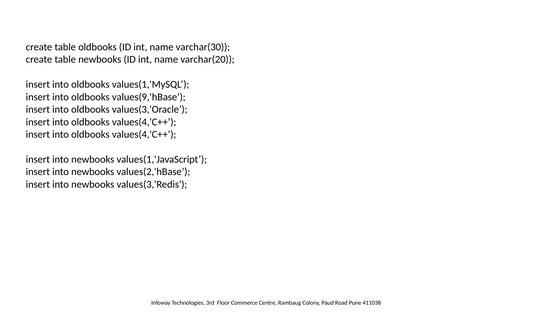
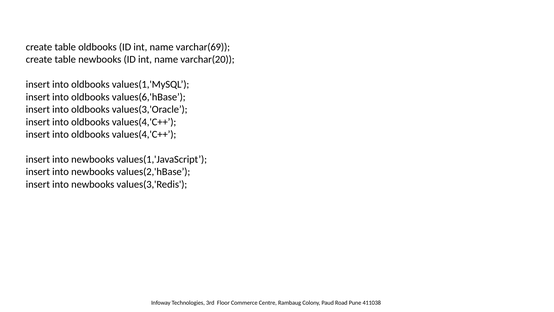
varchar(30: varchar(30 -> varchar(69
values(9,'hBase: values(9,'hBase -> values(6,'hBase
